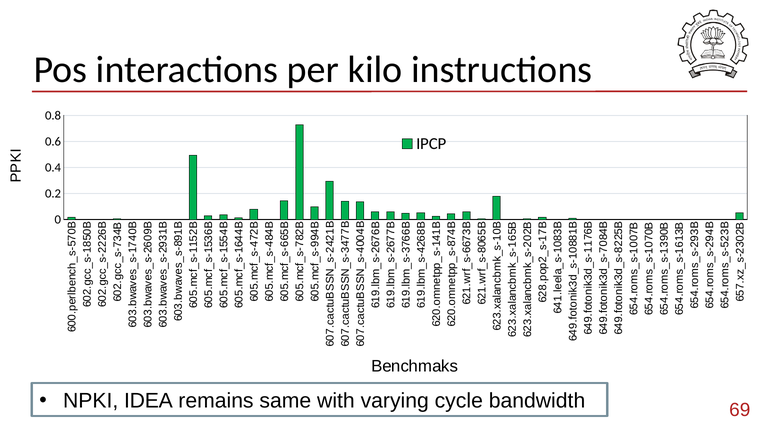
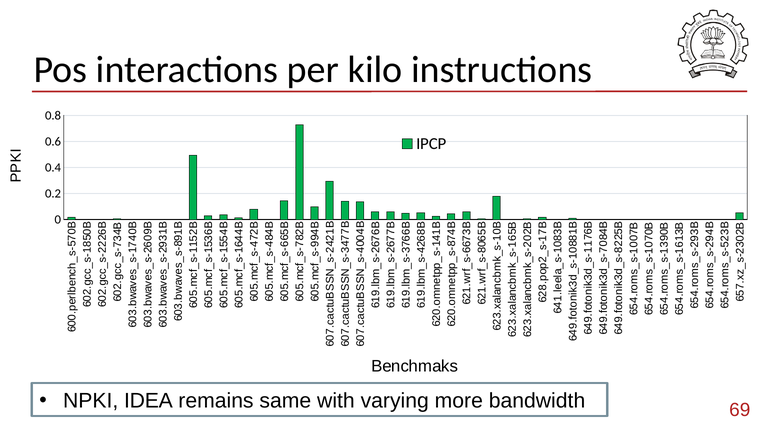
cycle: cycle -> more
